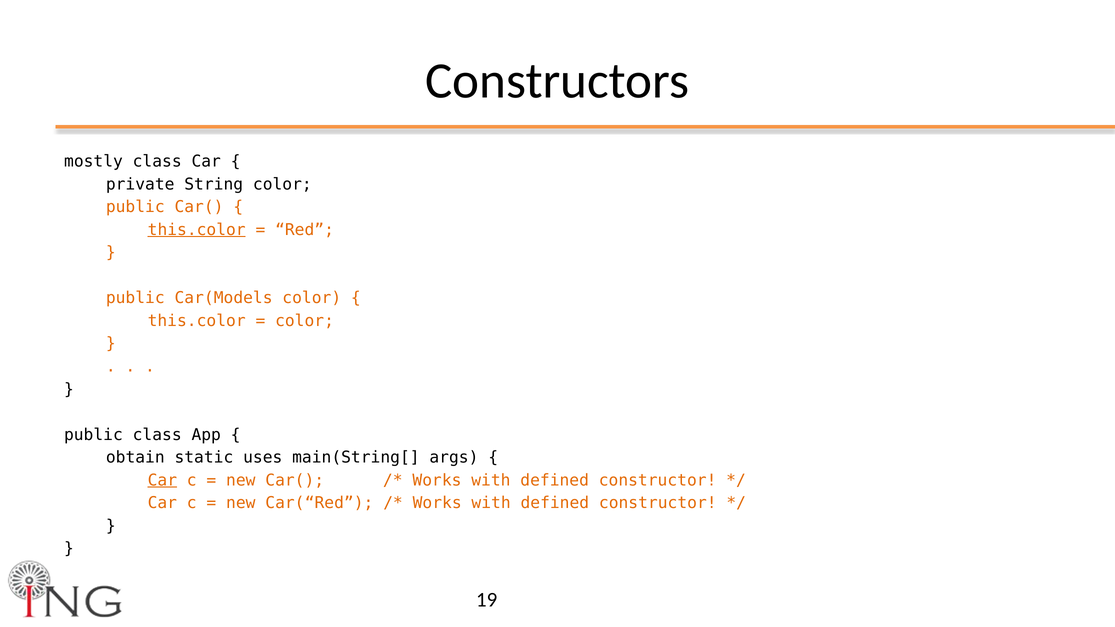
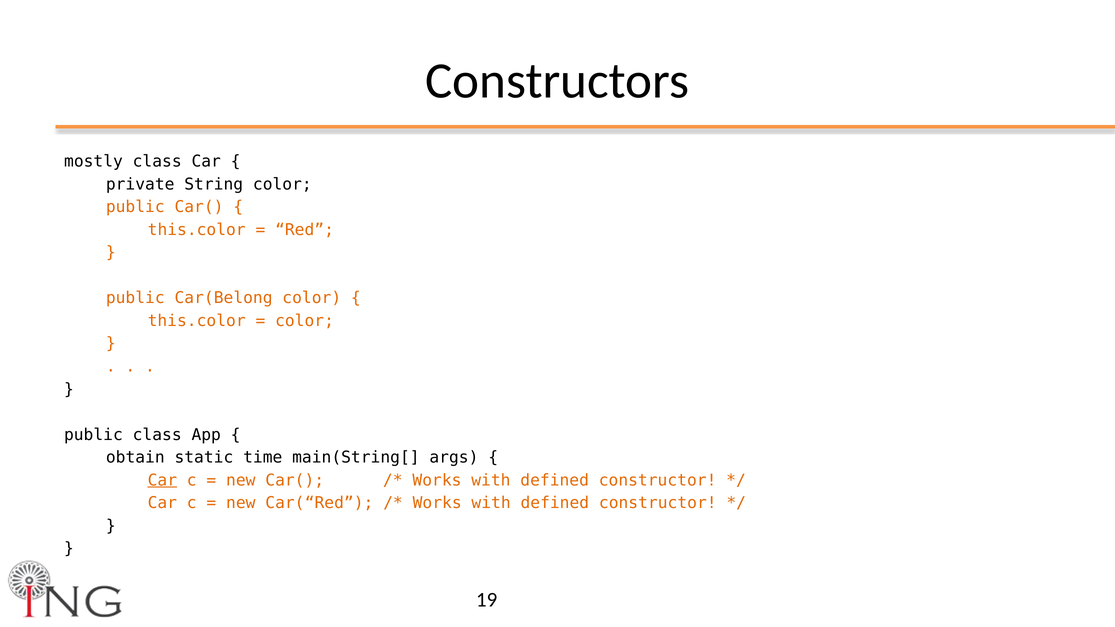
this.color at (197, 230) underline: present -> none
Car(Models: Car(Models -> Car(Belong
uses: uses -> time
